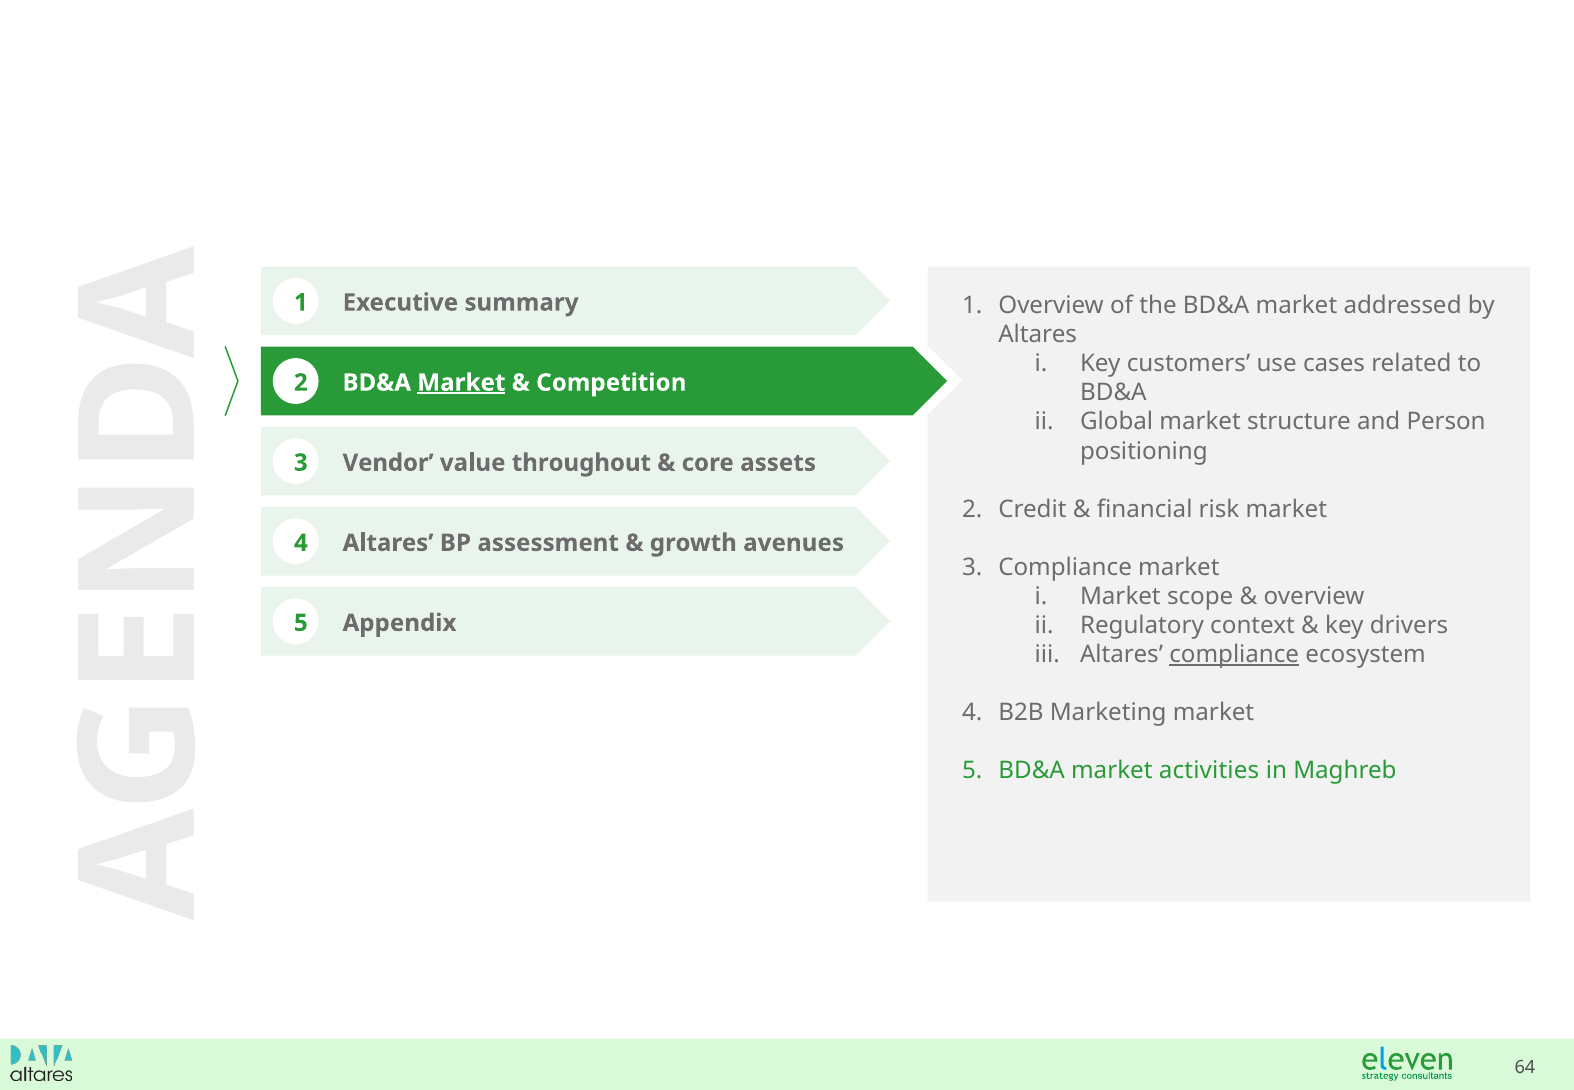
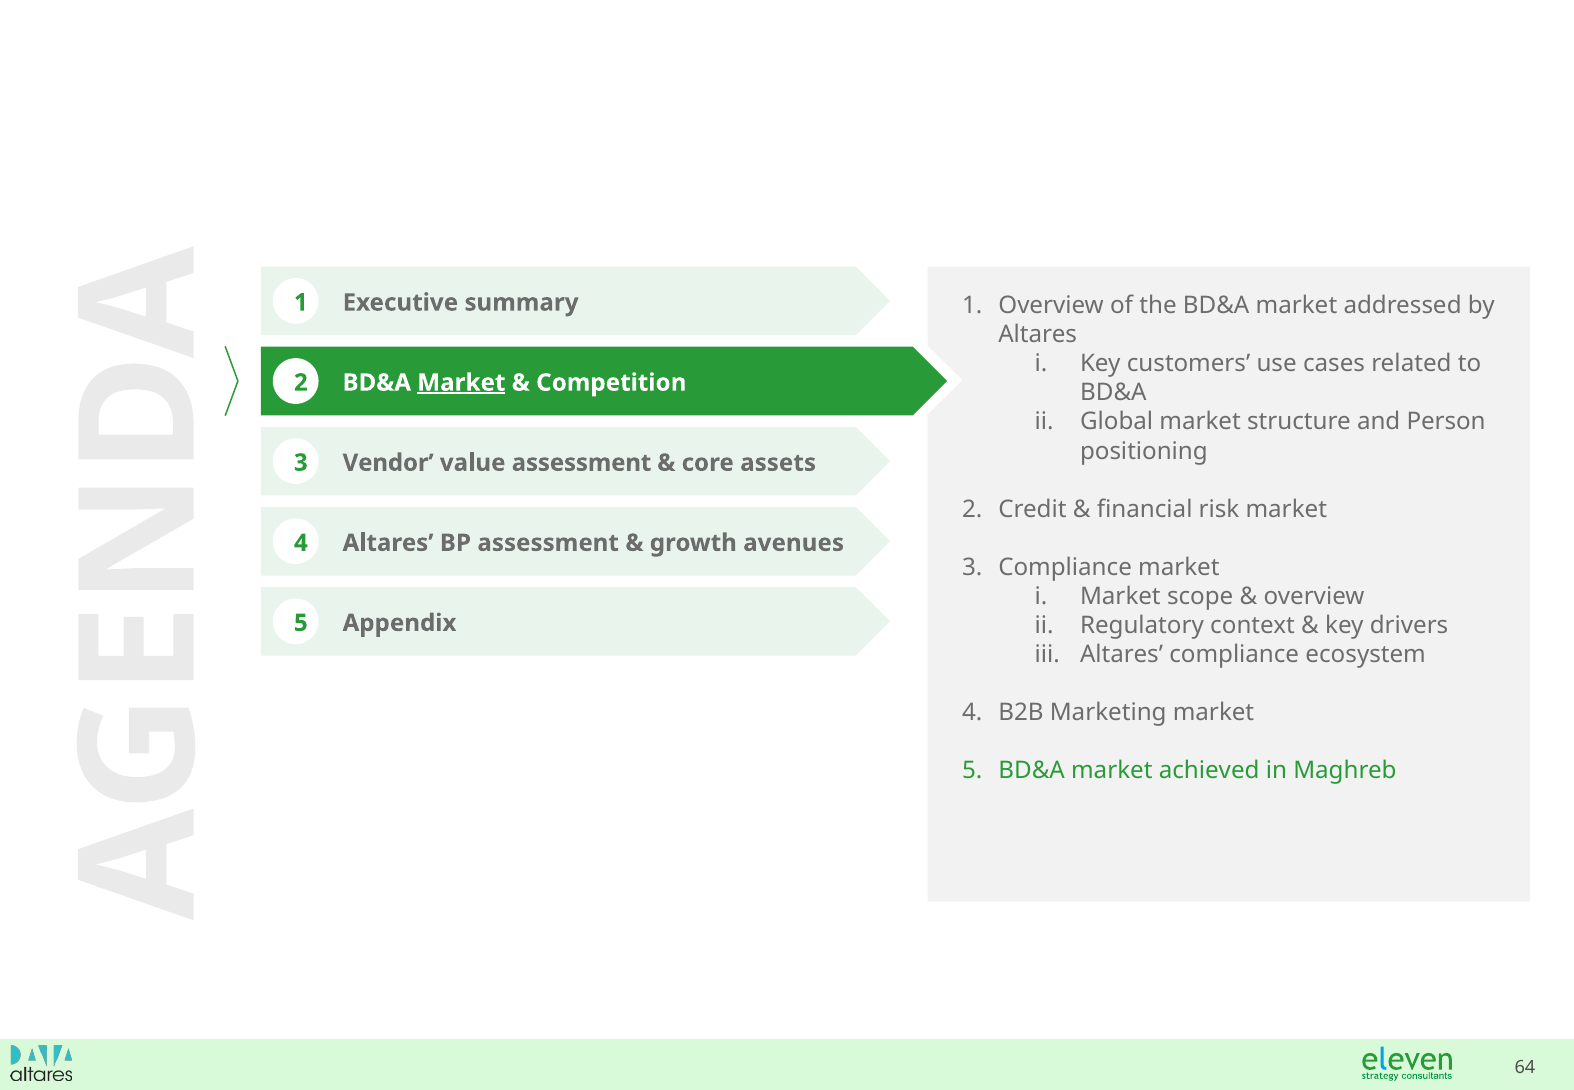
value throughout: throughout -> assessment
compliance at (1234, 654) underline: present -> none
activities: activities -> achieved
